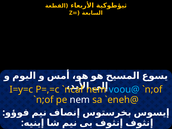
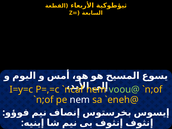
voou@ colour: light blue -> light green
